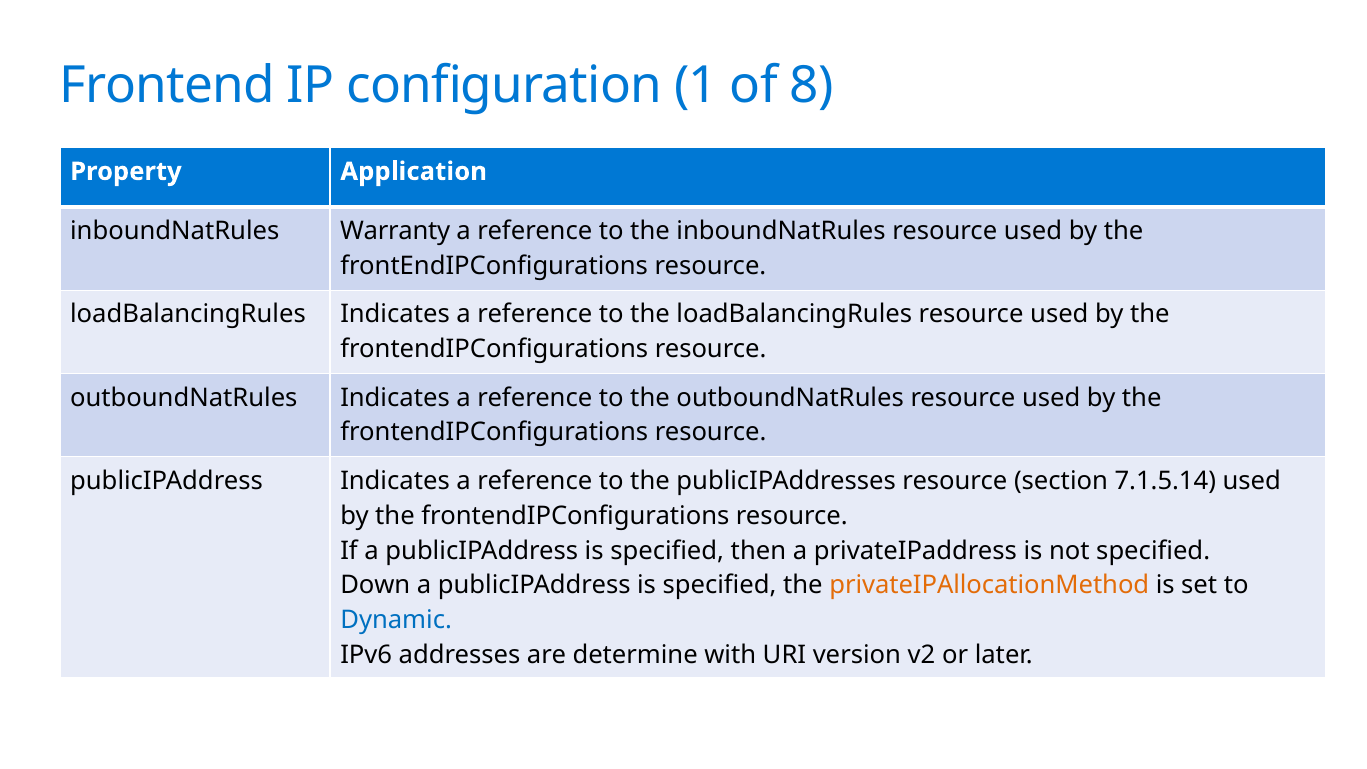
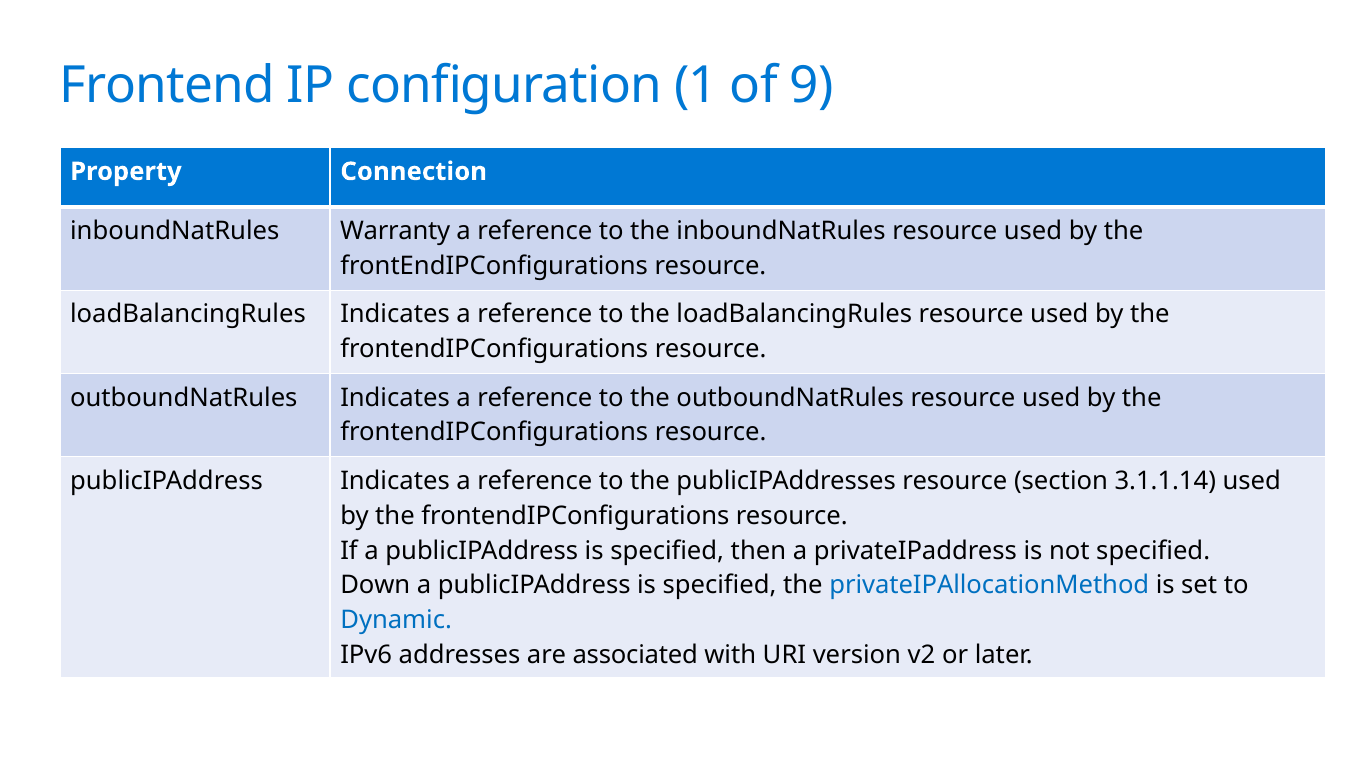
8: 8 -> 9
Application: Application -> Connection
7.1.5.14: 7.1.5.14 -> 3.1.1.14
privateIPAllocationMethod colour: orange -> blue
determine: determine -> associated
